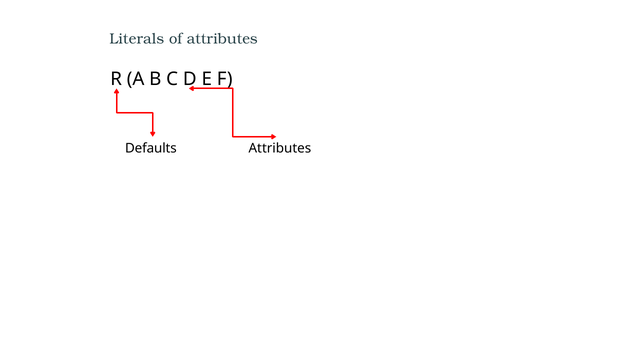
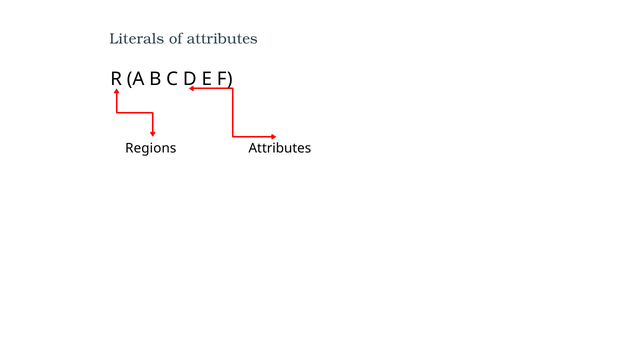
Defaults: Defaults -> Regions
